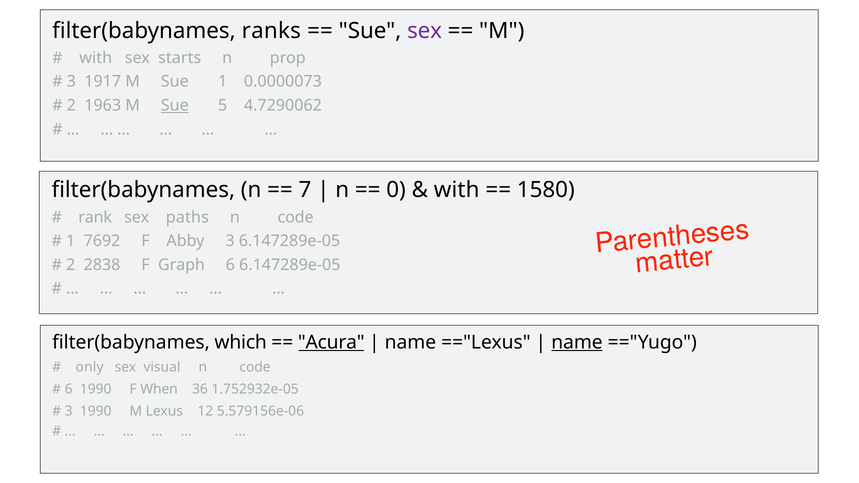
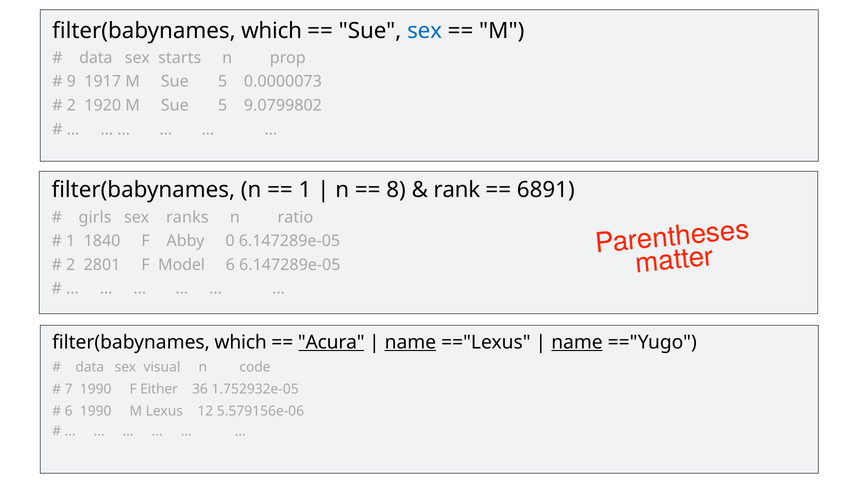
ranks at (271, 31): ranks -> which
sex at (425, 31) colour: purple -> blue
with at (96, 58): with -> data
3 at (71, 82): 3 -> 9
1917 M Sue 1: 1 -> 5
1963: 1963 -> 1920
Sue at (175, 106) underline: present -> none
4.7290062: 4.7290062 -> 9.0799802
7 at (305, 190): 7 -> 1
0: 0 -> 8
with at (457, 190): with -> rank
1580: 1580 -> 6891
rank: rank -> girls
paths: paths -> ranks
code at (296, 217): code -> ratio
7692: 7692 -> 1840
Abby 3: 3 -> 0
2838: 2838 -> 2801
Graph: Graph -> Model
name at (410, 342) underline: none -> present
only at (90, 367): only -> data
6 at (69, 389): 6 -> 7
When: When -> Either
3 at (69, 411): 3 -> 6
